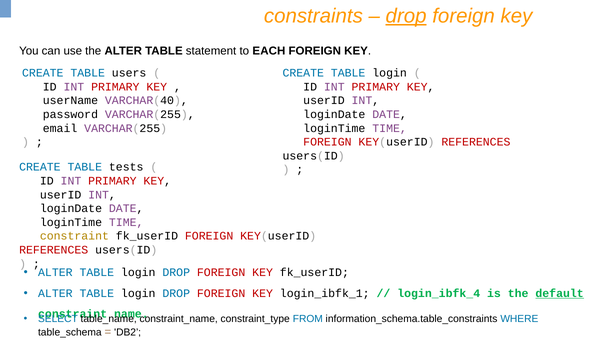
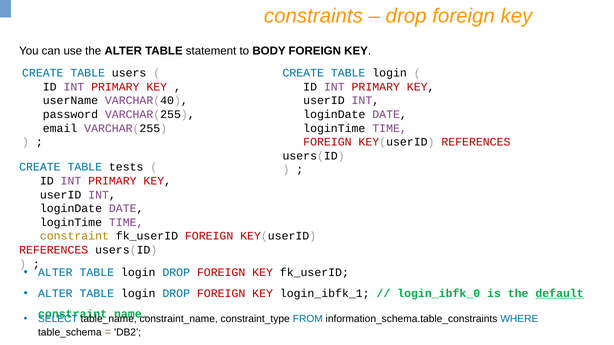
drop at (406, 16) underline: present -> none
EACH: EACH -> BODY
login_ibfk_4: login_ibfk_4 -> login_ibfk_0
